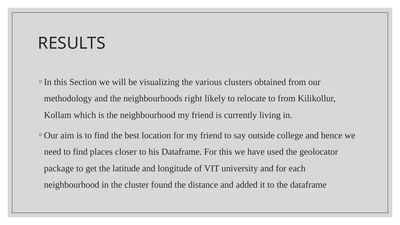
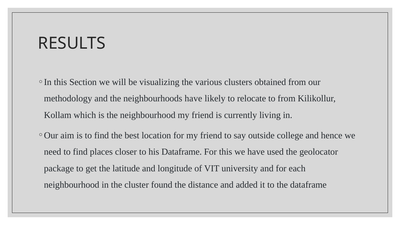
neighbourhoods right: right -> have
